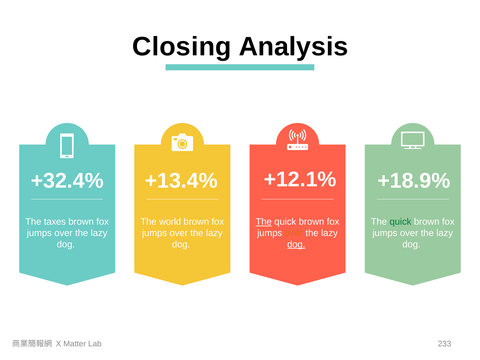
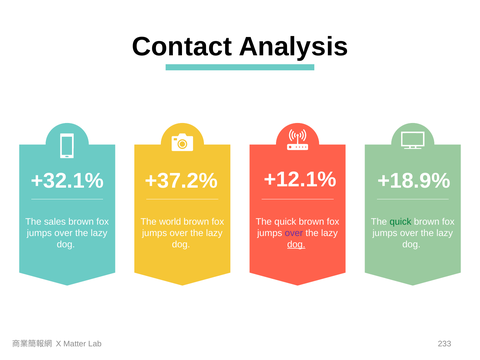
Closing: Closing -> Contact
+32.4%: +32.4% -> +32.1%
+13.4%: +13.4% -> +37.2%
taxes: taxes -> sales
The at (264, 222) underline: present -> none
over at (294, 233) colour: orange -> purple
